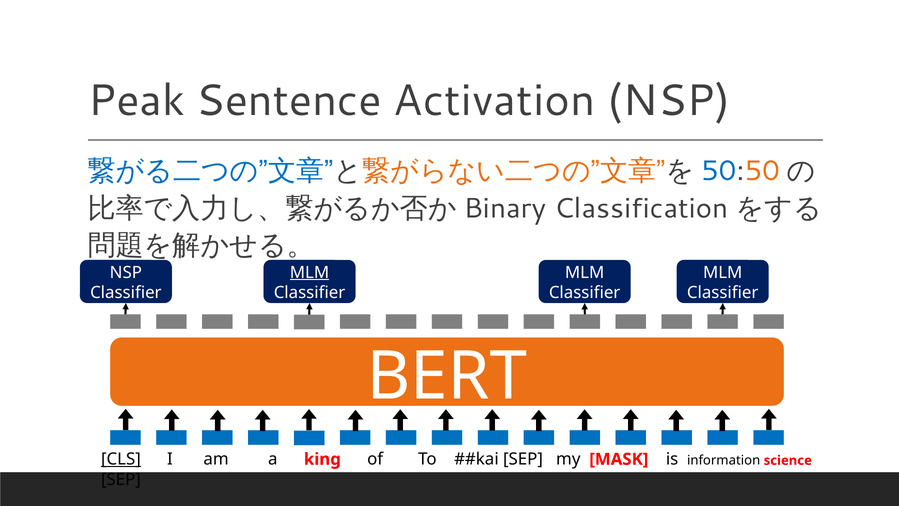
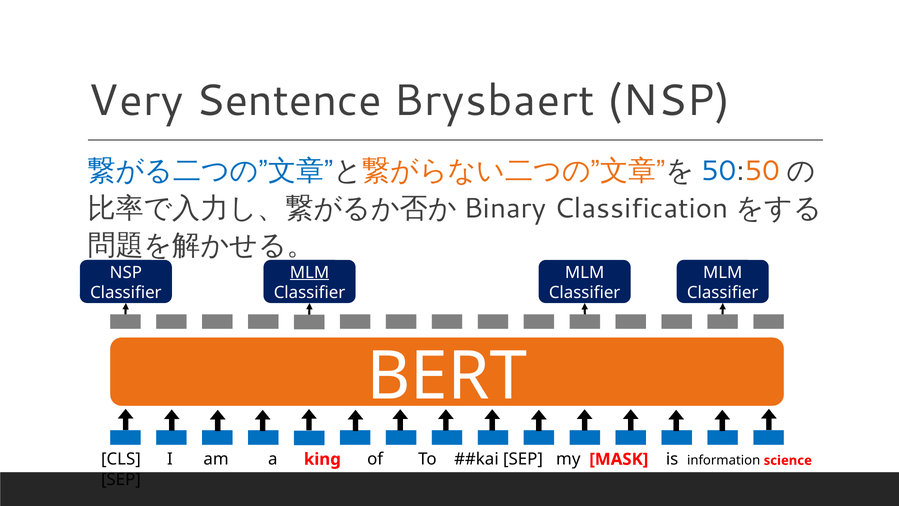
Peak: Peak -> Very
Activation: Activation -> Brysbaert
CLS underline: present -> none
